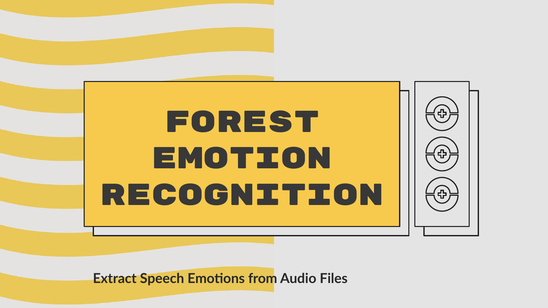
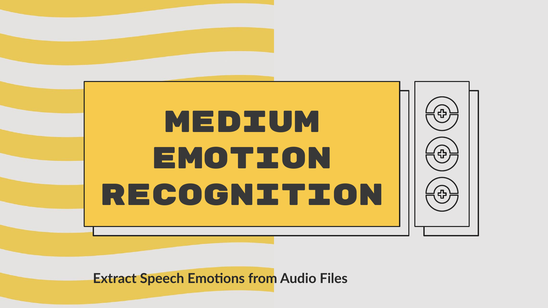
Forest: Forest -> Medium
